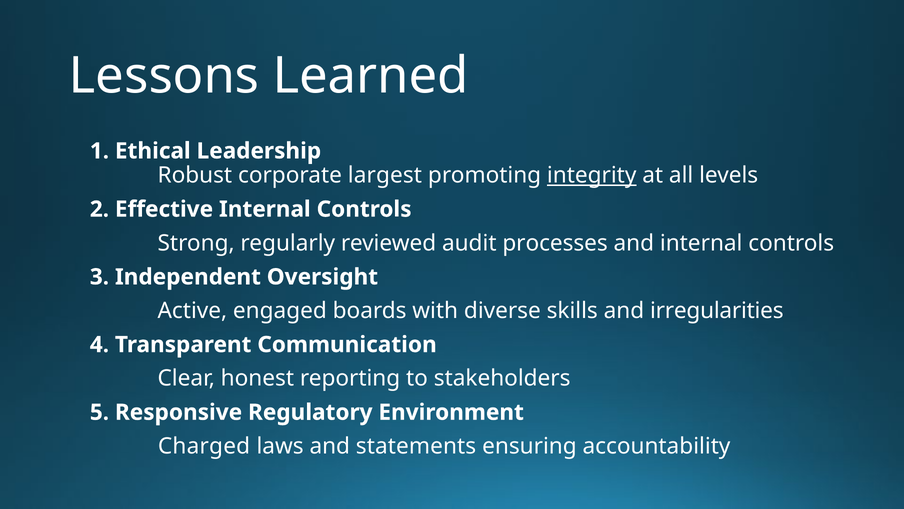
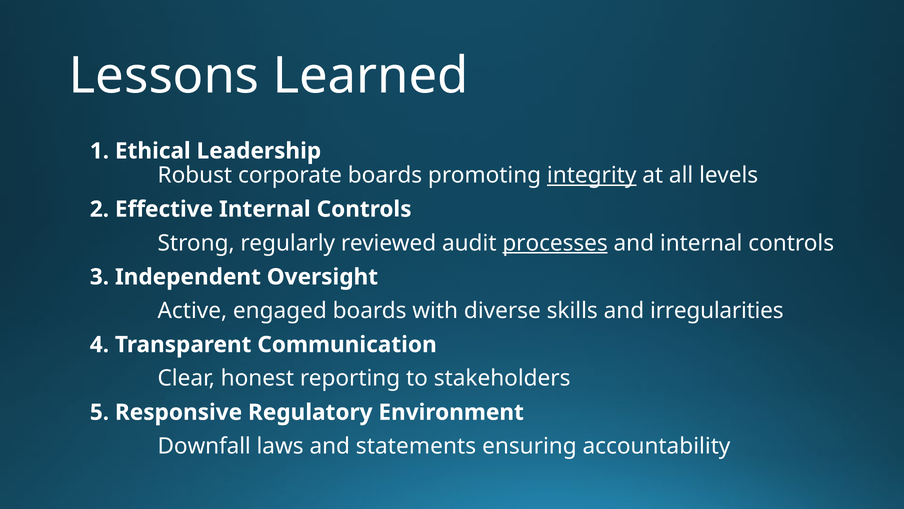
corporate largest: largest -> boards
processes underline: none -> present
Charged: Charged -> Downfall
